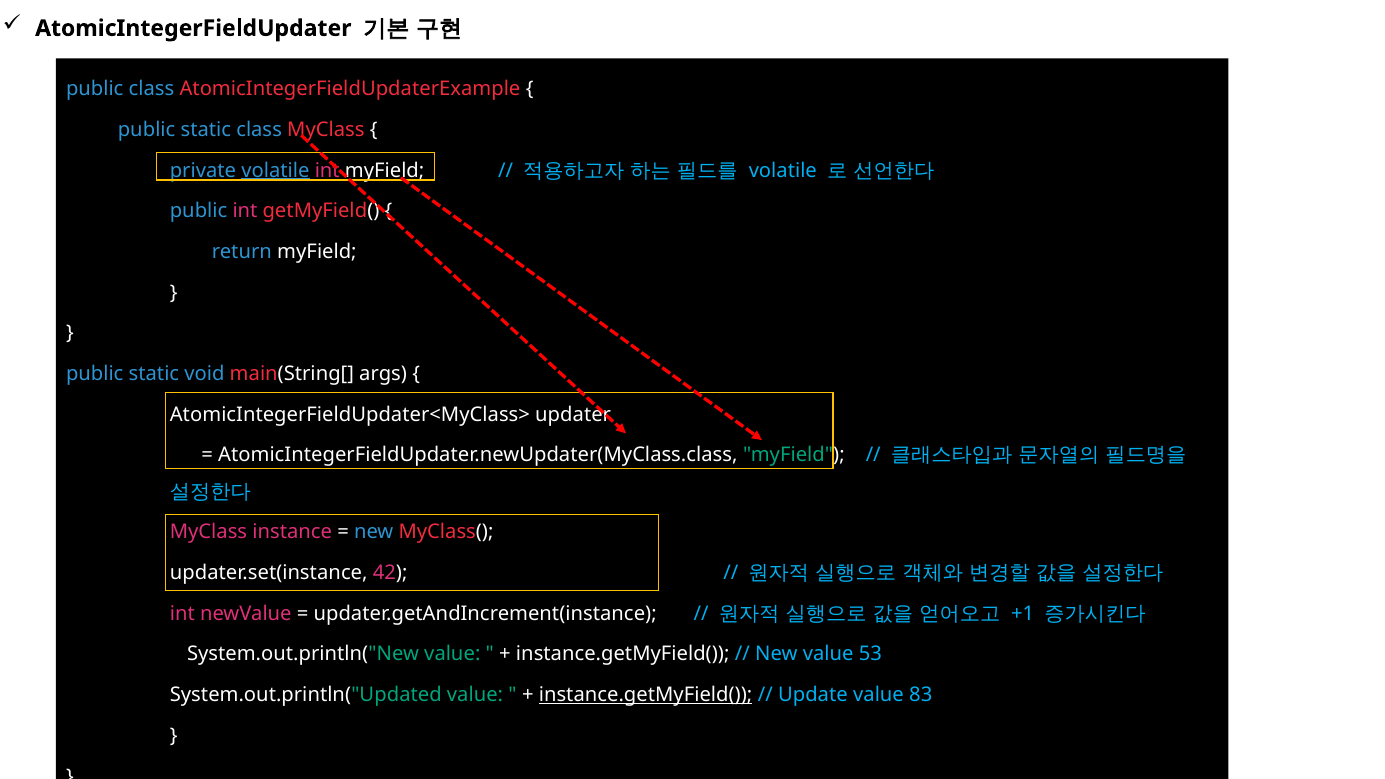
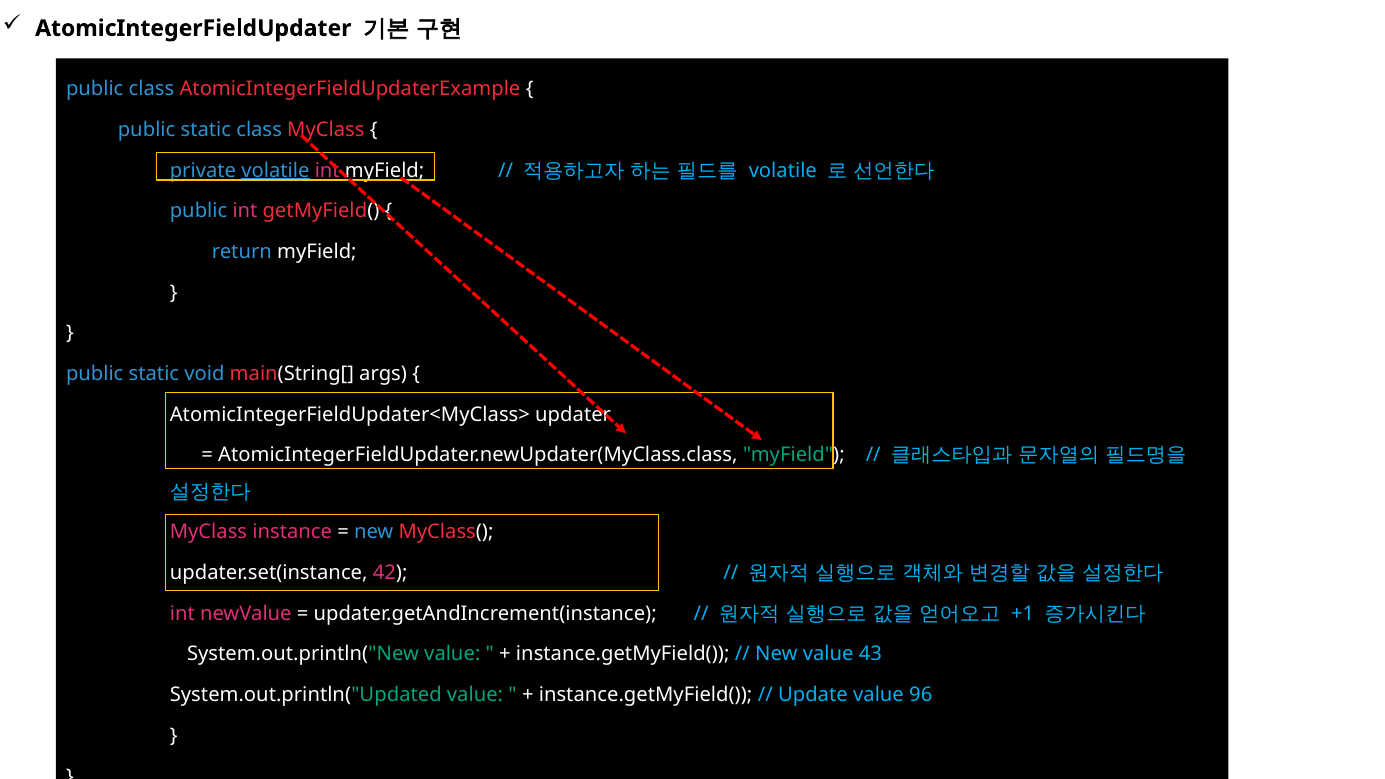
value 53: 53 -> 43
instance.getMyField( at (646, 695) underline: present -> none
83: 83 -> 96
